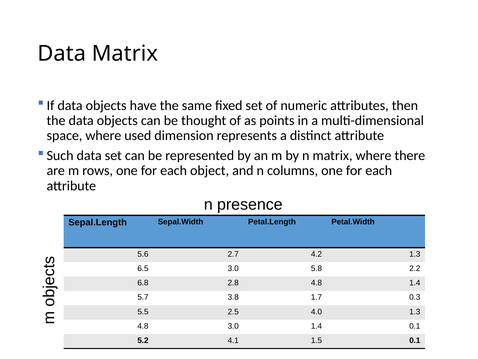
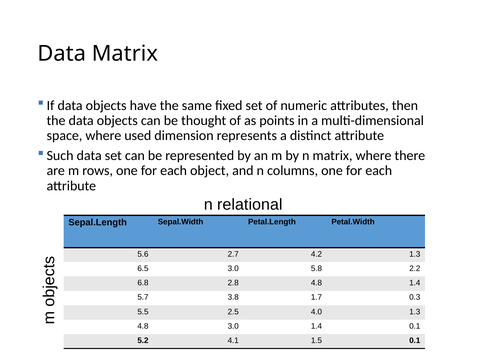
presence: presence -> relational
